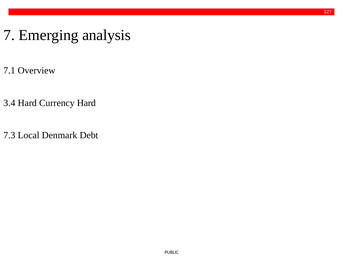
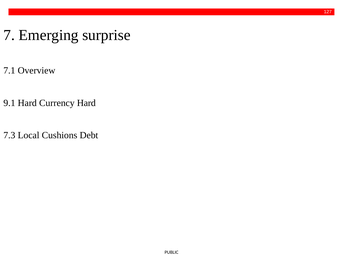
analysis: analysis -> surprise
3.4: 3.4 -> 9.1
Denmark: Denmark -> Cushions
